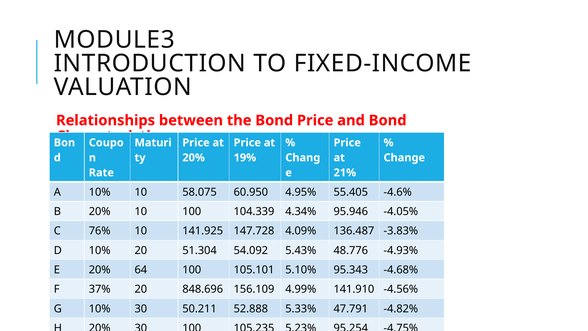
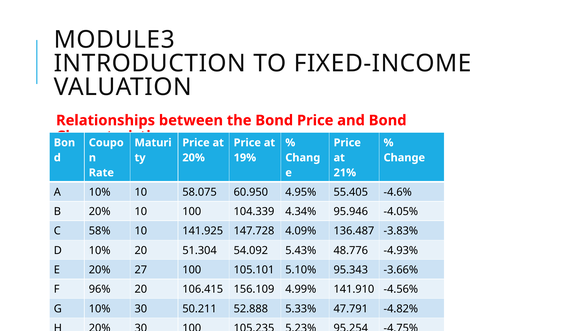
76%: 76% -> 58%
64: 64 -> 27
-4.68%: -4.68% -> -3.66%
37%: 37% -> 96%
848.696: 848.696 -> 106.415
